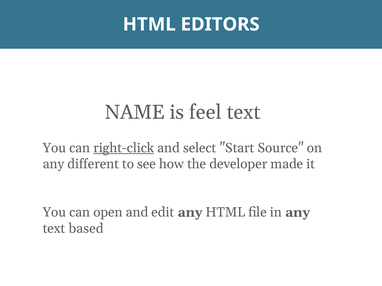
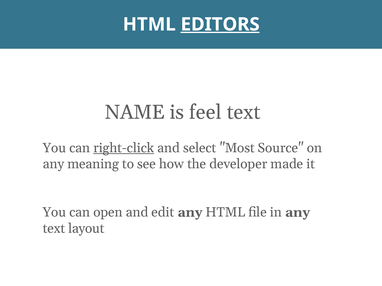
EDITORS underline: none -> present
Start: Start -> Most
different: different -> meaning
based: based -> layout
